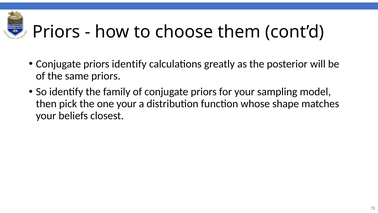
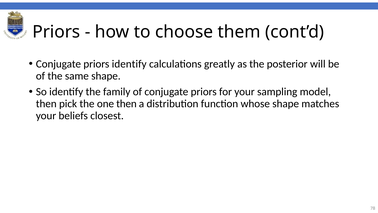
same priors: priors -> shape
one your: your -> then
